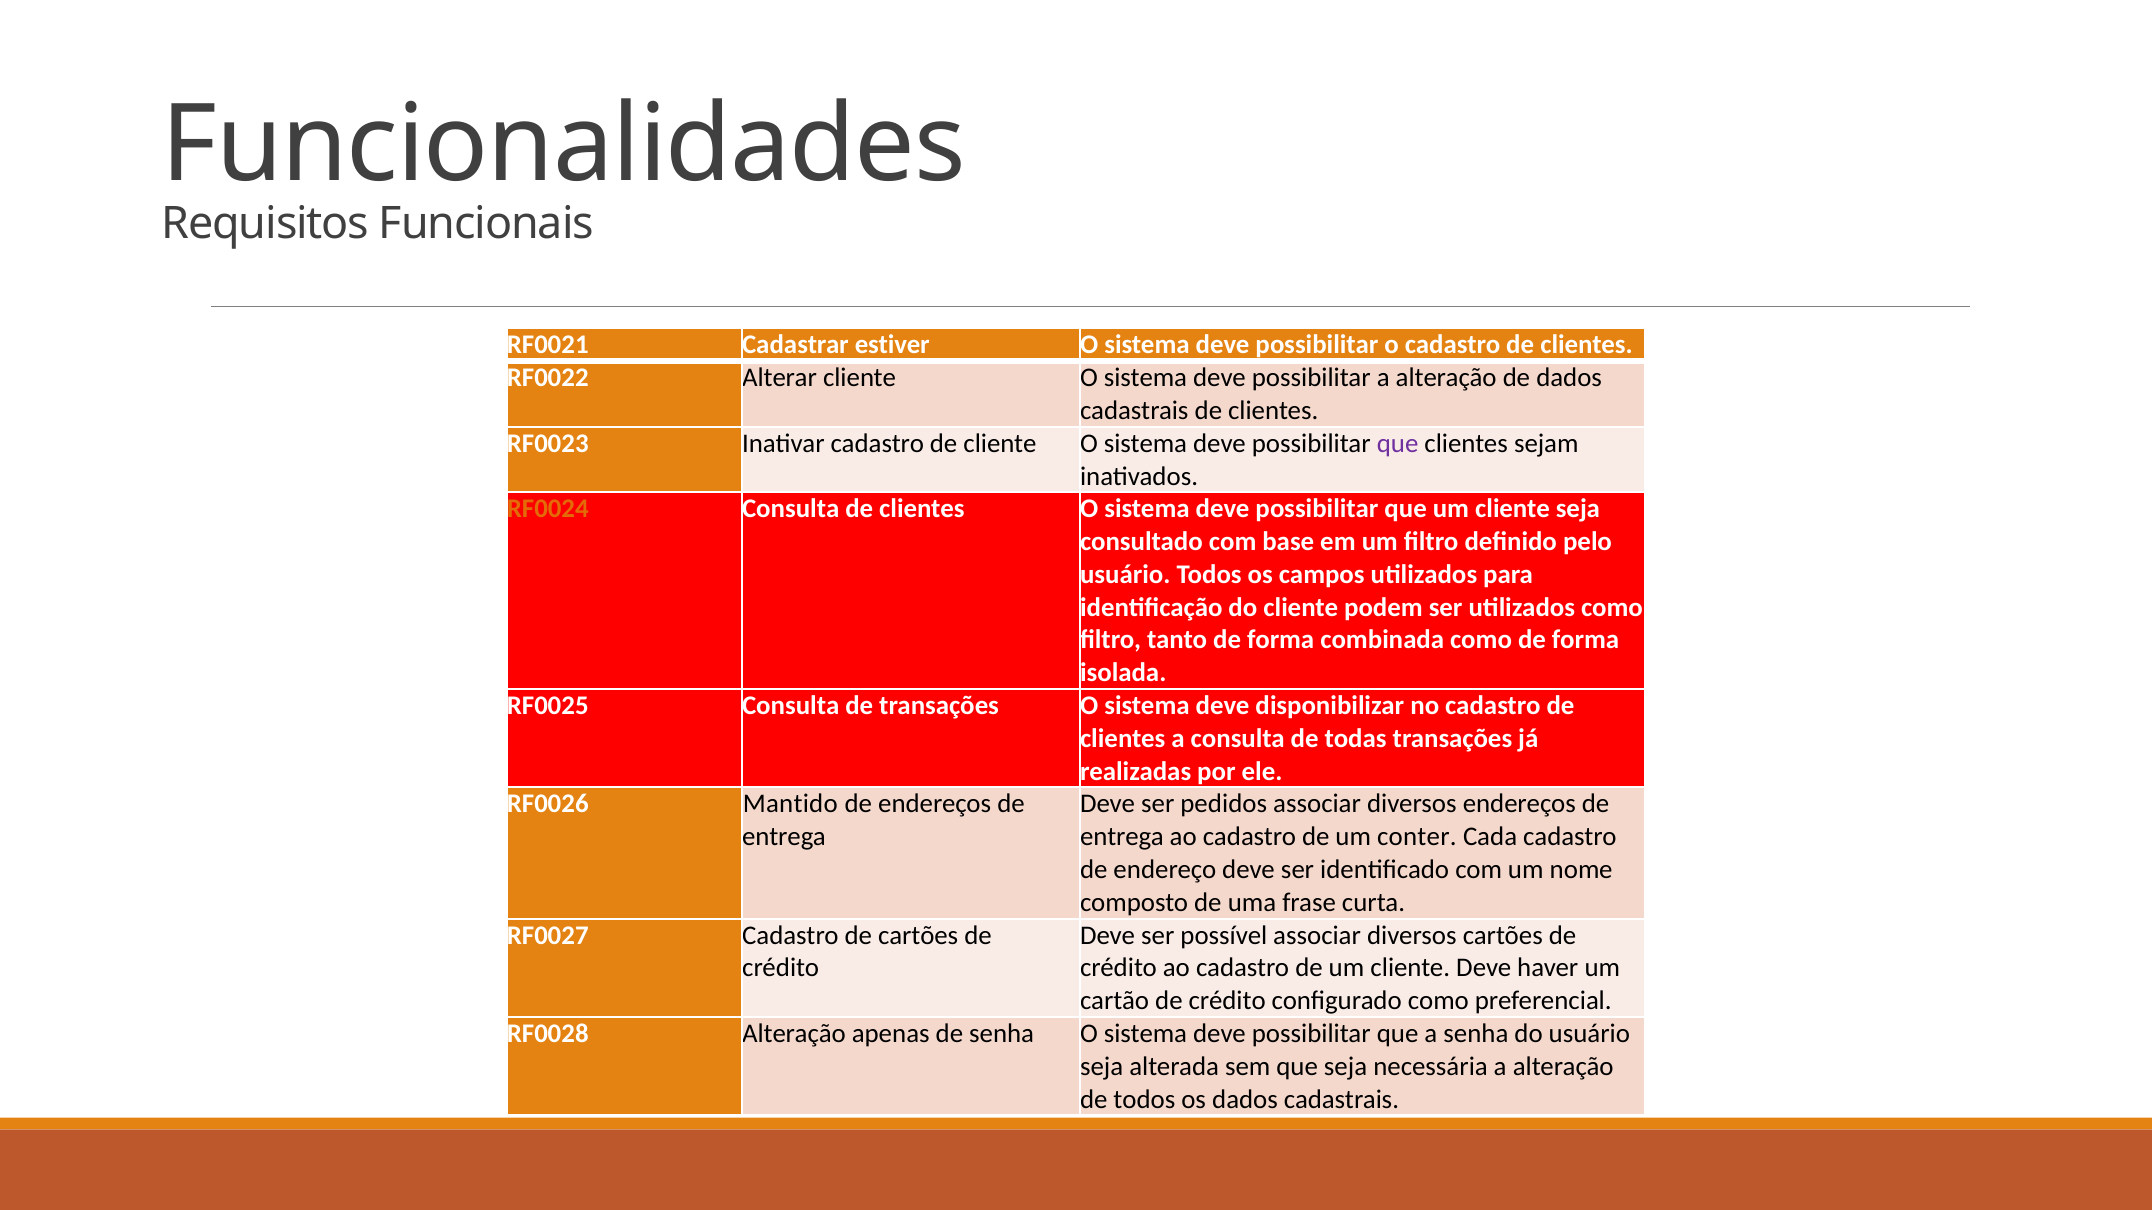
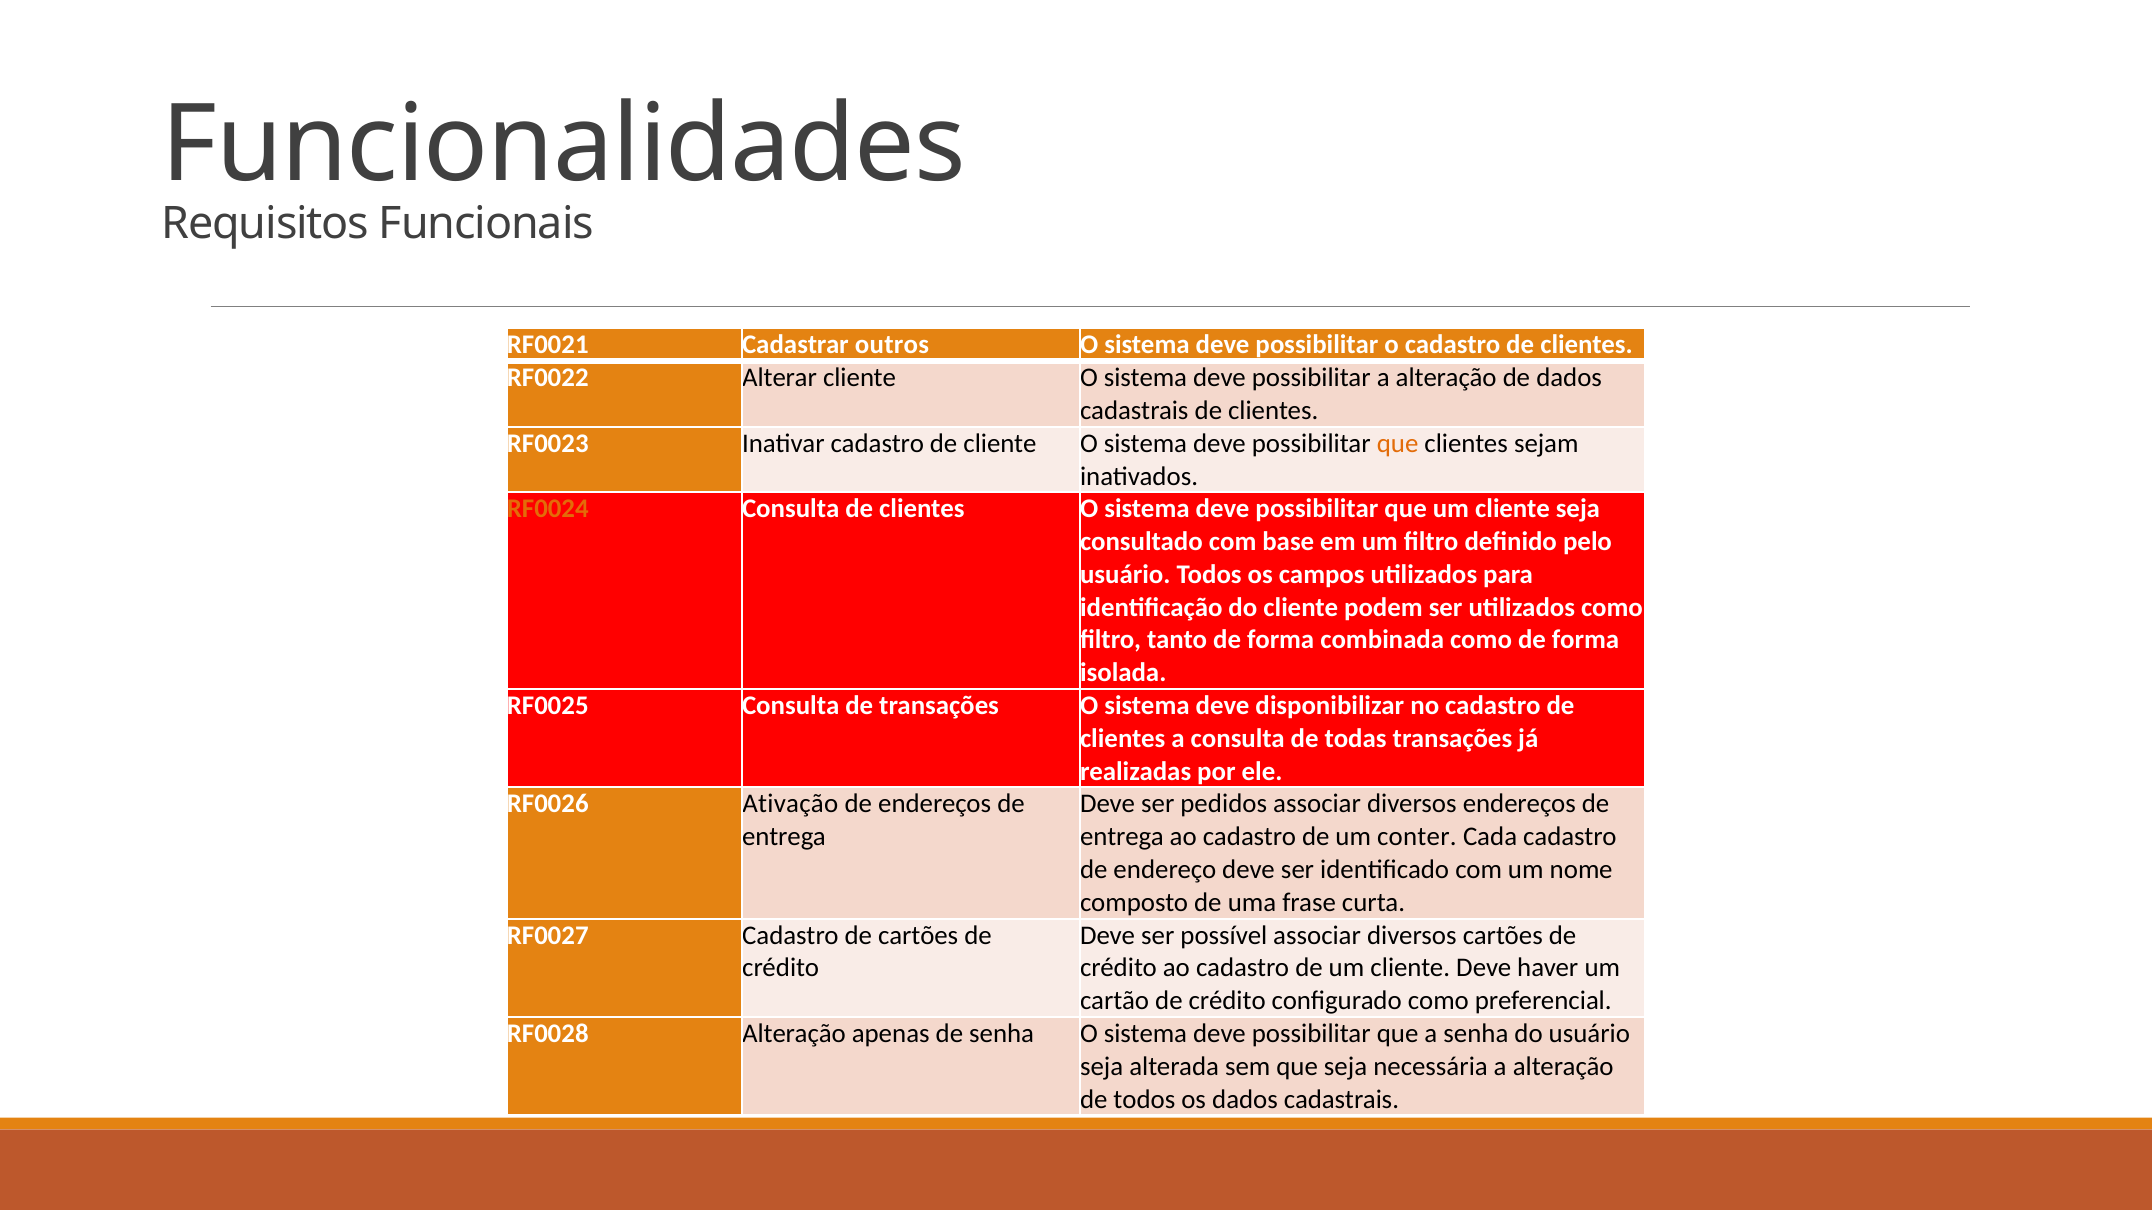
estiver: estiver -> outros
que at (1398, 444) colour: purple -> orange
Mantido: Mantido -> Ativação
